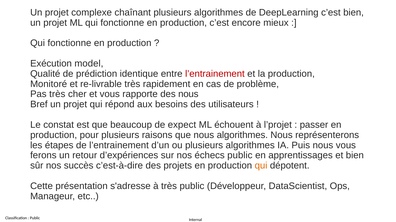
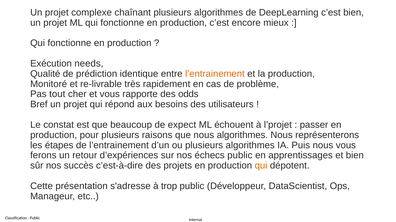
model: model -> needs
l’entrainement at (215, 74) colour: red -> orange
Pas très: très -> tout
des nous: nous -> odds
à très: très -> trop
